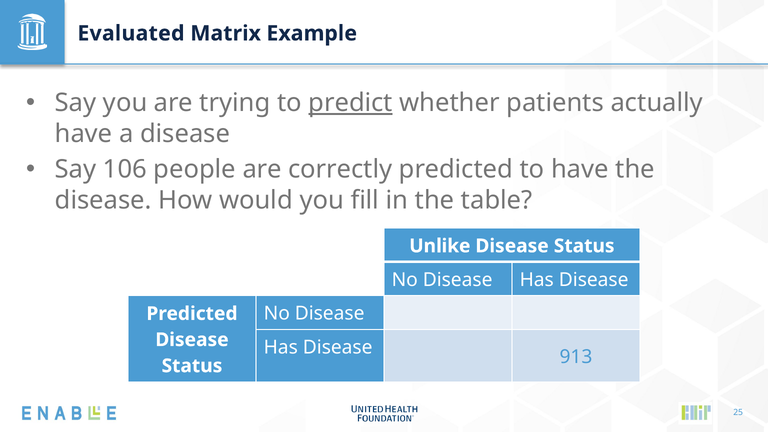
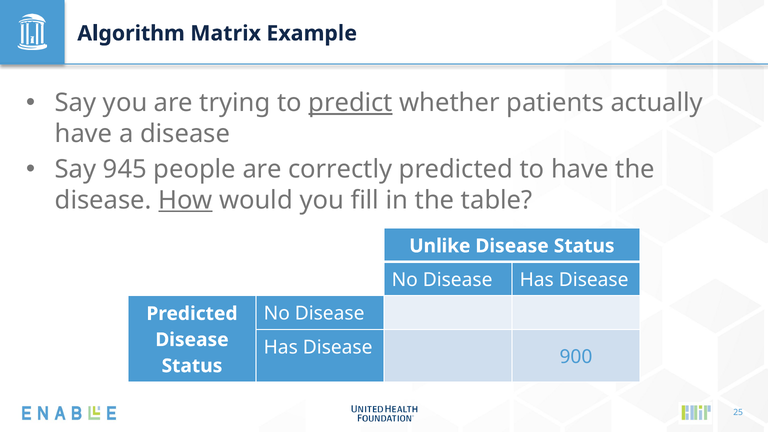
Evaluated: Evaluated -> Algorithm
106: 106 -> 945
How underline: none -> present
913: 913 -> 900
